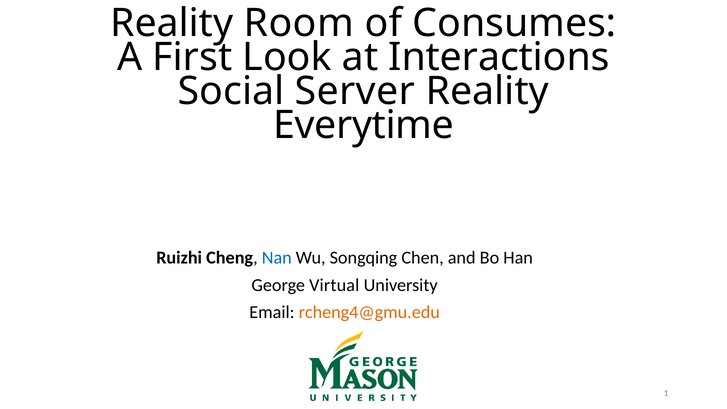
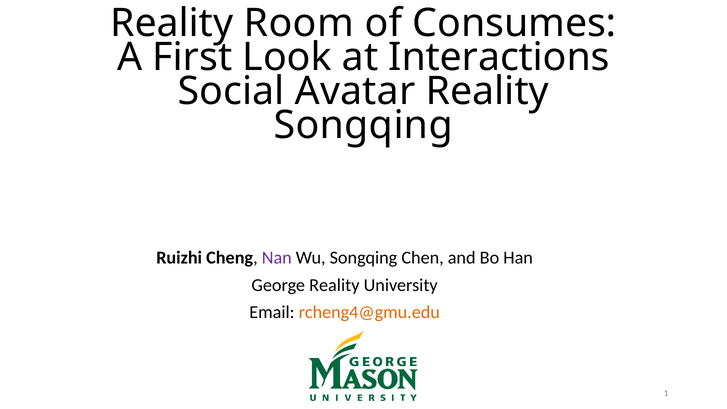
Server: Server -> Avatar
Everytime at (364, 125): Everytime -> Songqing
Nan colour: blue -> purple
George Virtual: Virtual -> Reality
